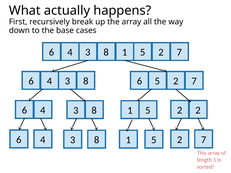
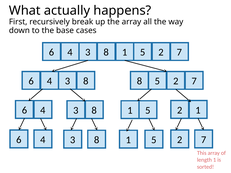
8 6: 6 -> 8
2 2: 2 -> 1
